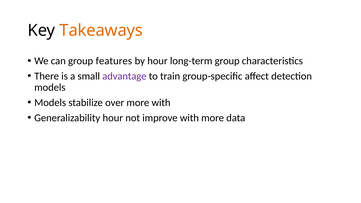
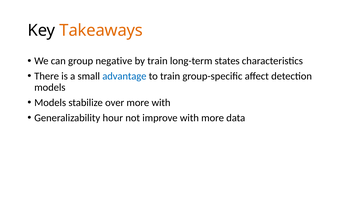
features: features -> negative
by hour: hour -> train
long-term group: group -> states
advantage colour: purple -> blue
